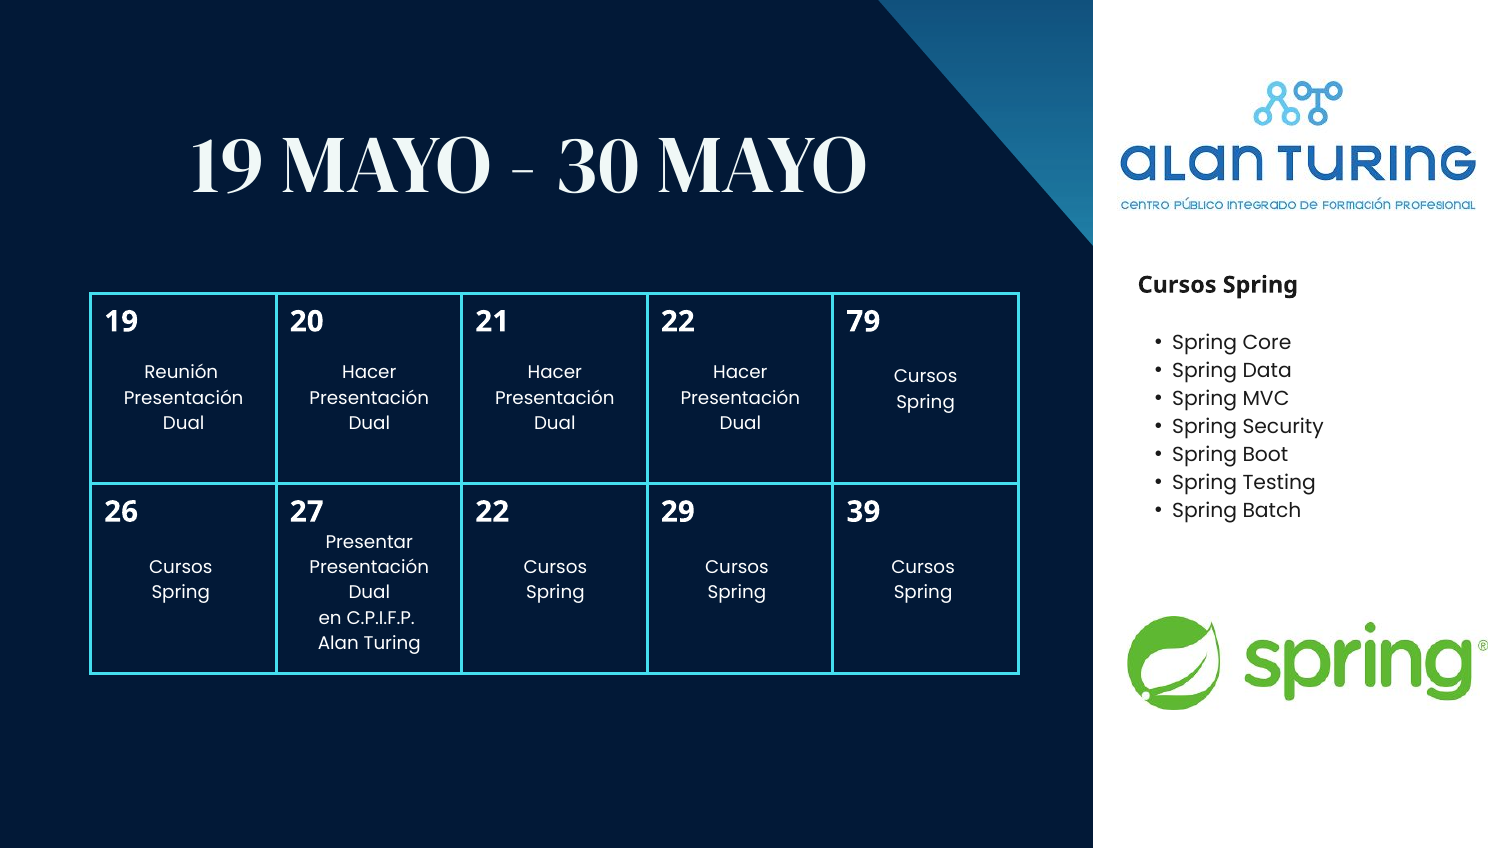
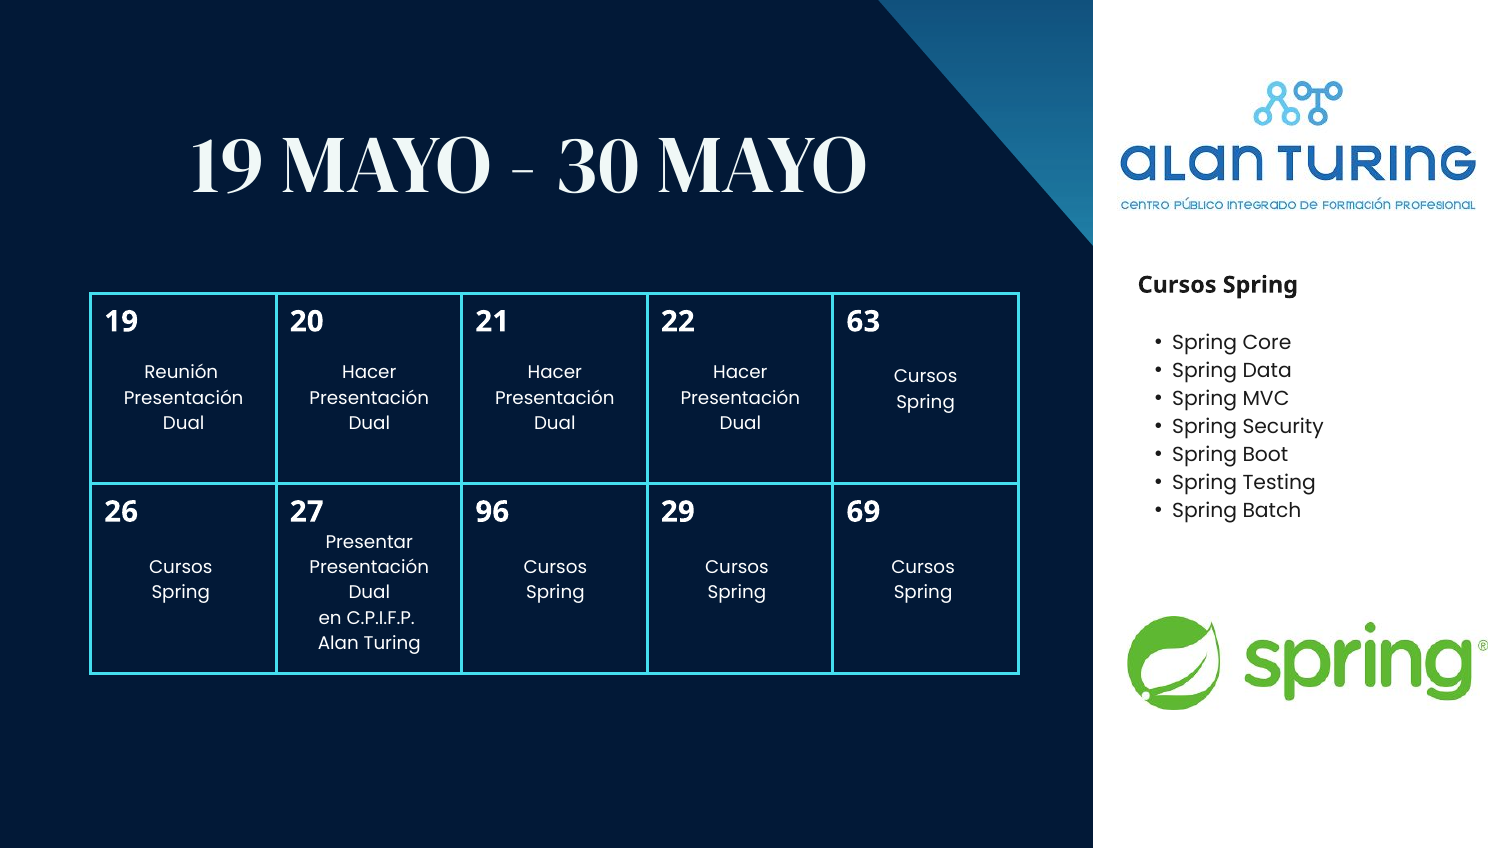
79: 79 -> 63
27 22: 22 -> 96
39: 39 -> 69
